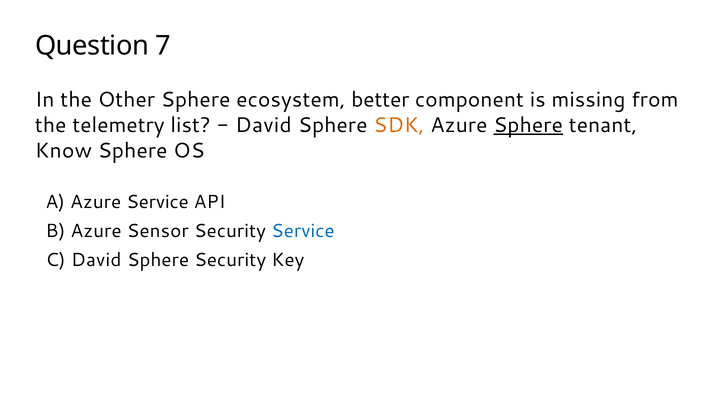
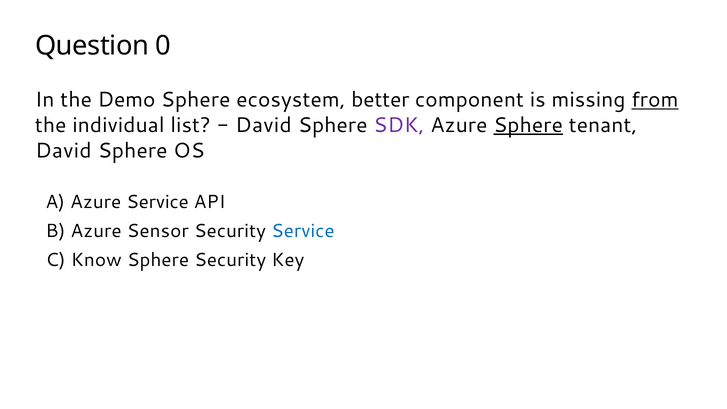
7: 7 -> 0
Other: Other -> Demo
from underline: none -> present
telemetry: telemetry -> individual
SDK colour: orange -> purple
Know at (63, 151): Know -> David
C David: David -> Know
